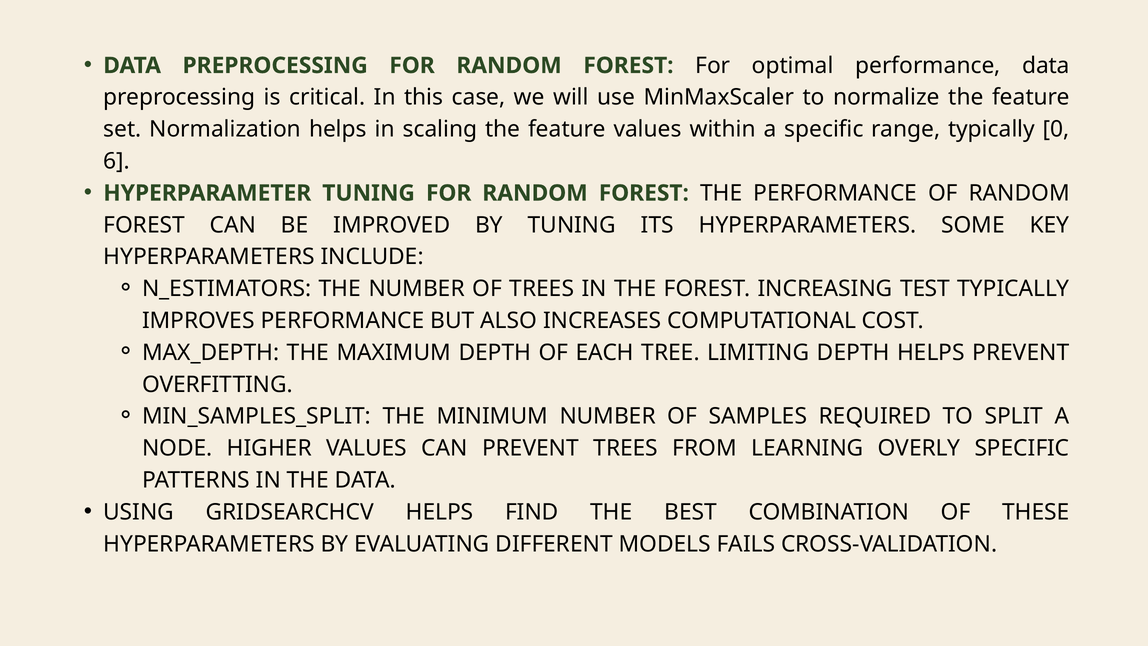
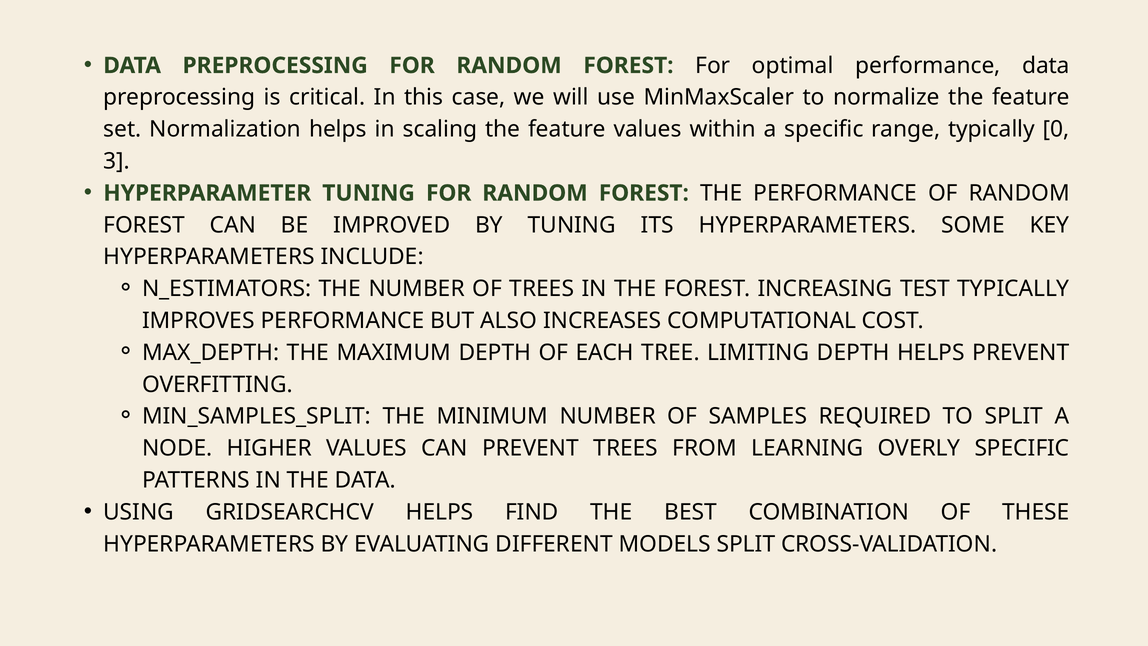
6: 6 -> 3
MODELS FAILS: FAILS -> SPLIT
